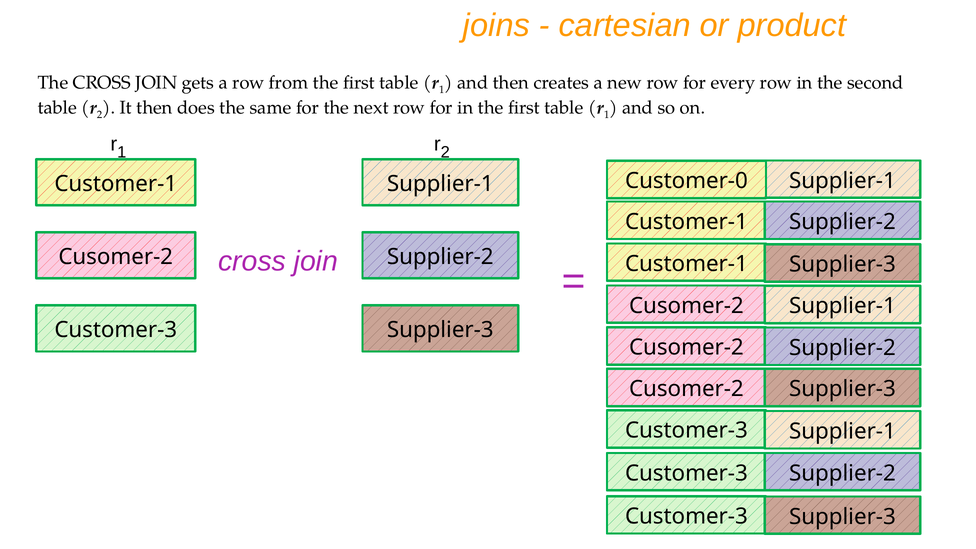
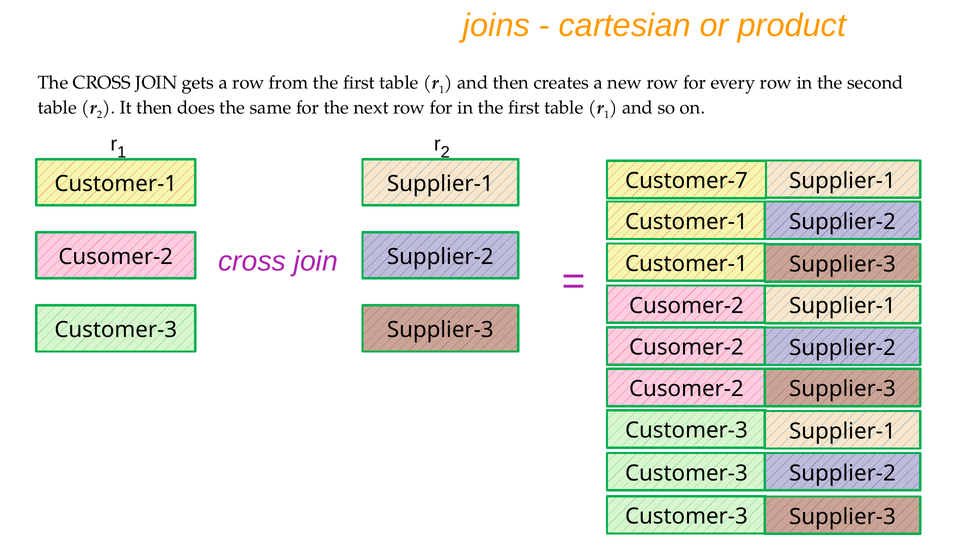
Customer-0: Customer-0 -> Customer-7
